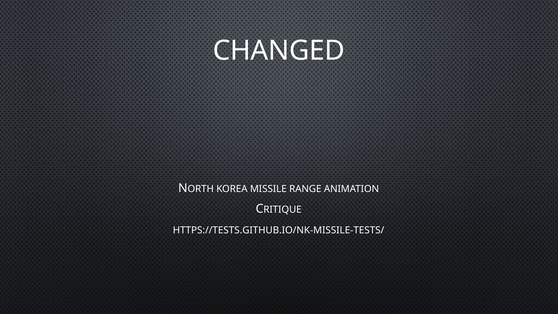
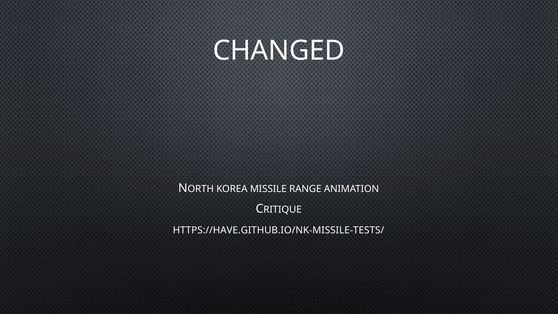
HTTPS://TESTS.GITHUB.IO/NK-MISSILE-TESTS/: HTTPS://TESTS.GITHUB.IO/NK-MISSILE-TESTS/ -> HTTPS://HAVE.GITHUB.IO/NK-MISSILE-TESTS/
